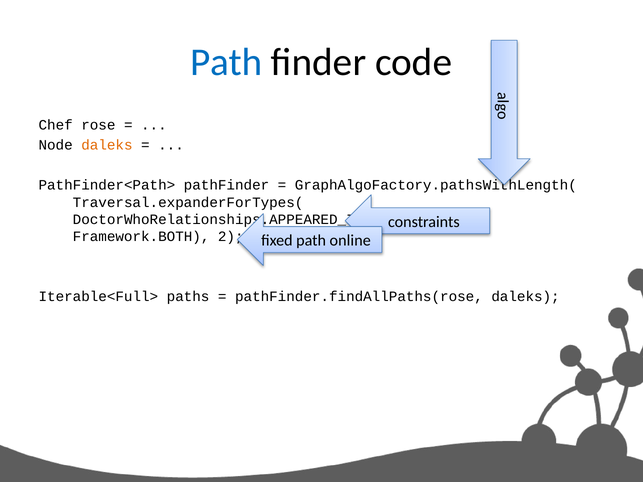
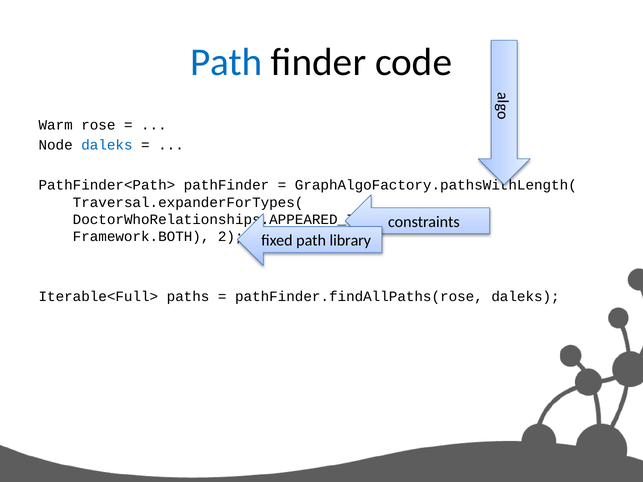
Chef: Chef -> Warm
daleks at (107, 145) colour: orange -> blue
online: online -> library
